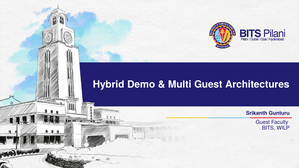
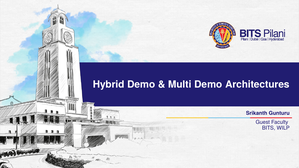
Multi Guest: Guest -> Demo
